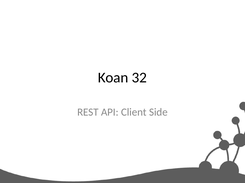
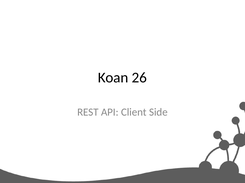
32: 32 -> 26
